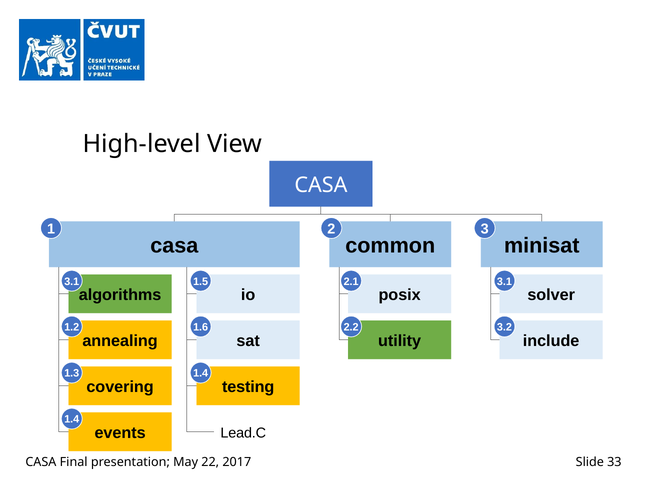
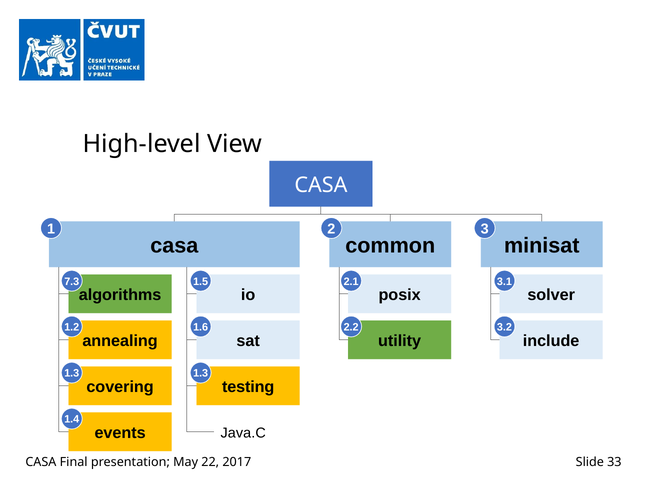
3.1 at (72, 282): 3.1 -> 7.3
1.4 at (201, 374): 1.4 -> 1.3
Lead.C: Lead.C -> Java.C
